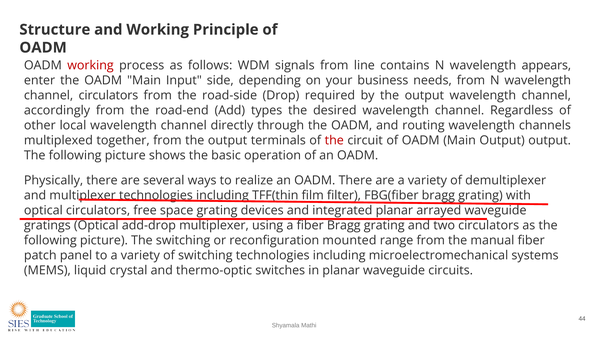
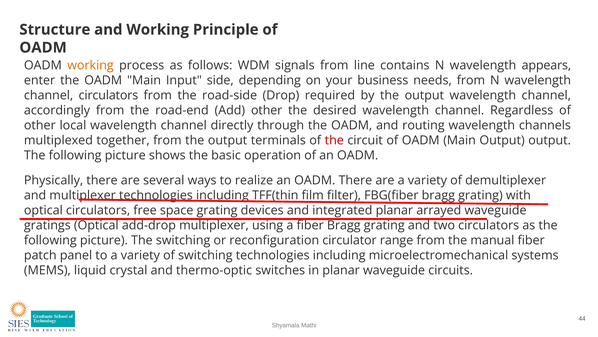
working at (90, 65) colour: red -> orange
Add types: types -> other
mounted: mounted -> circulator
